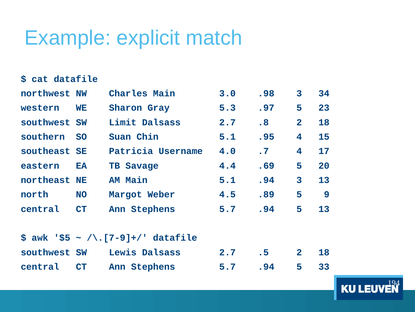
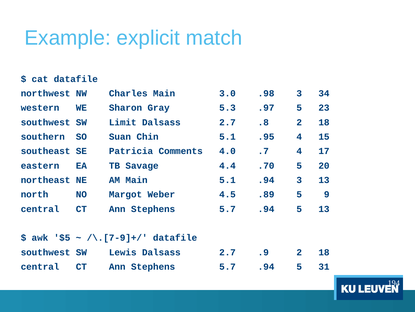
Username: Username -> Comments
.69: .69 -> .70
.5: .5 -> .9
33: 33 -> 31
